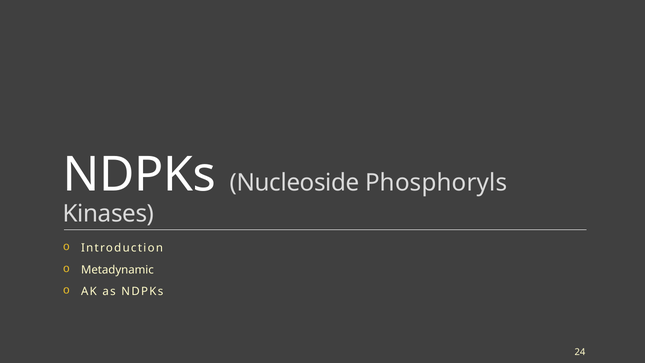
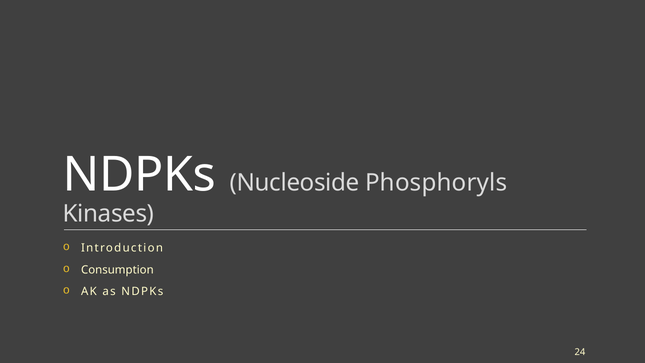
Metadynamic: Metadynamic -> Consumption
